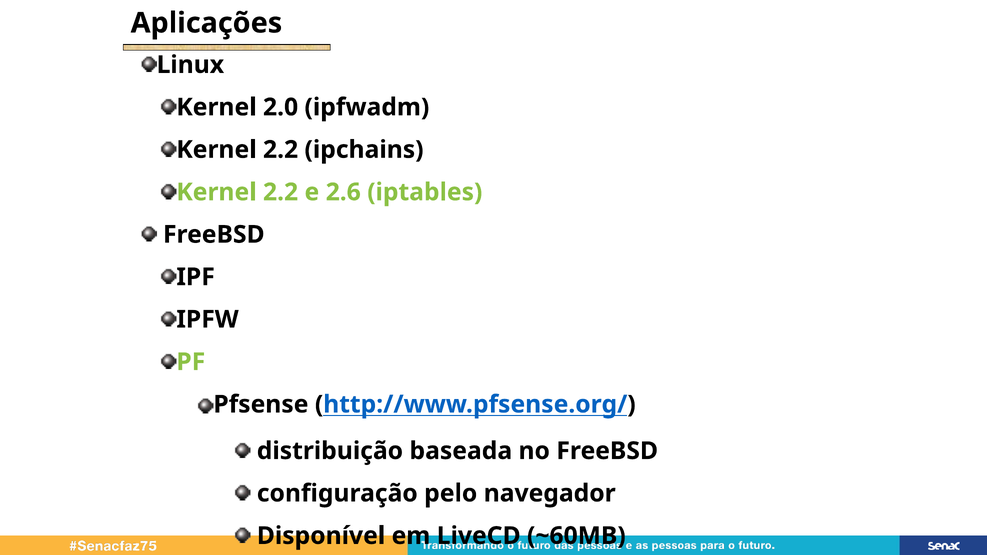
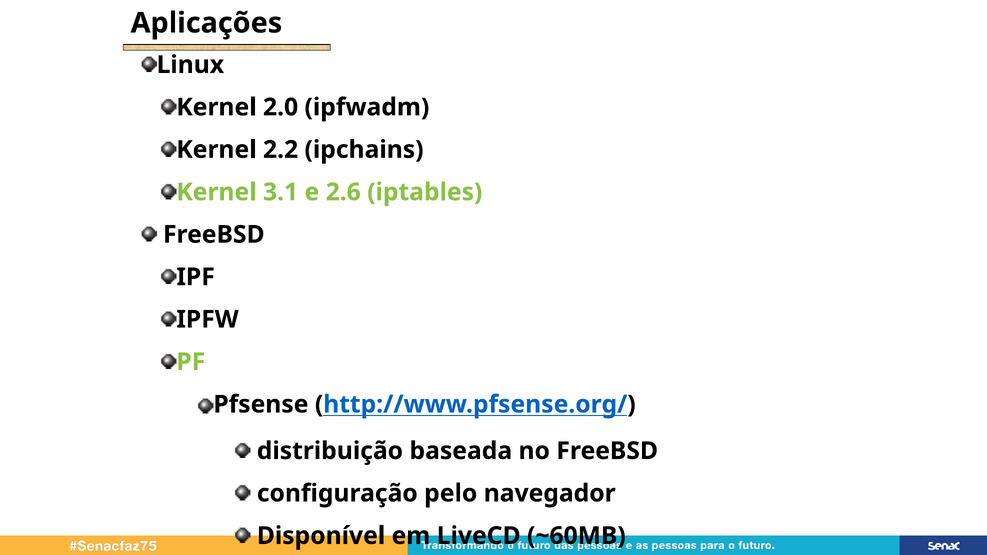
2.2 at (281, 192): 2.2 -> 3.1
